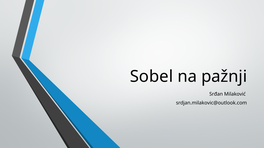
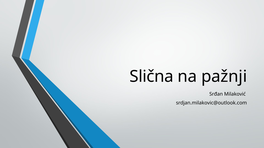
Sobel: Sobel -> Slična
